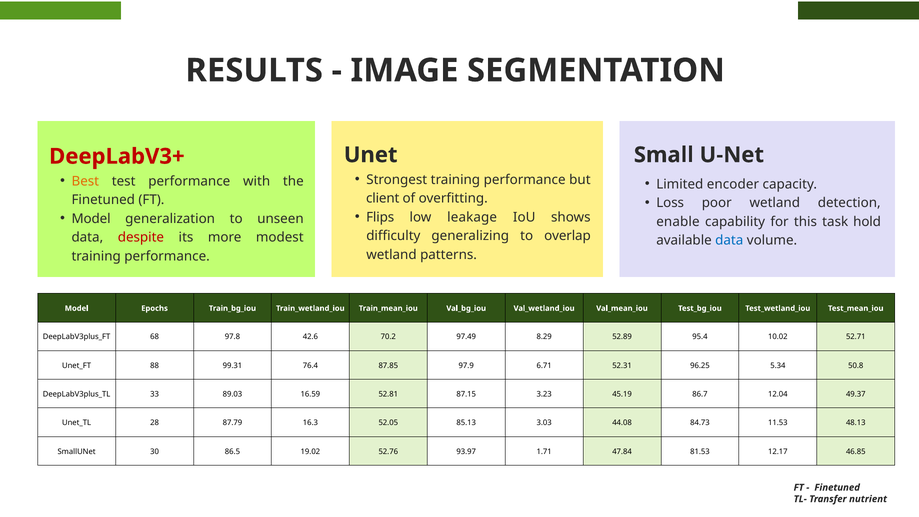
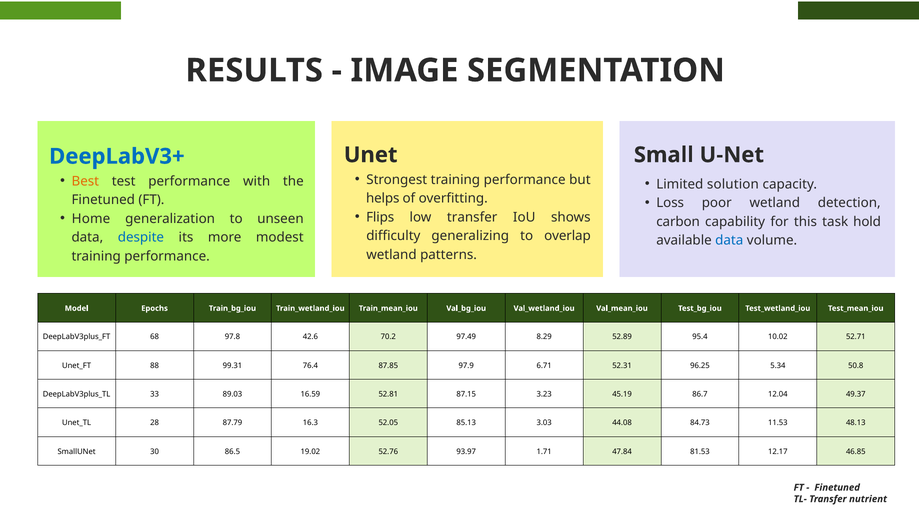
DeepLabV3+ colour: red -> blue
encoder: encoder -> solution
client: client -> helps
low leakage: leakage -> transfer
Model at (91, 219): Model -> Home
enable: enable -> carbon
despite colour: red -> blue
